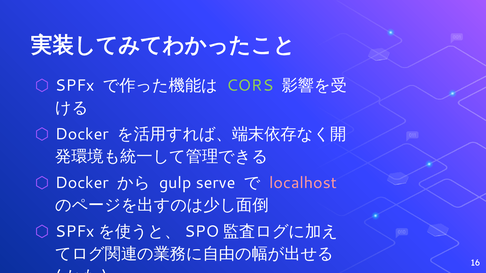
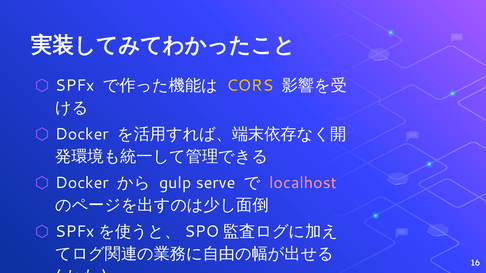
CORS colour: light green -> yellow
